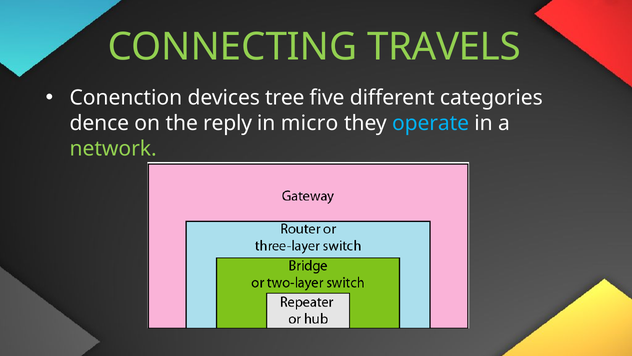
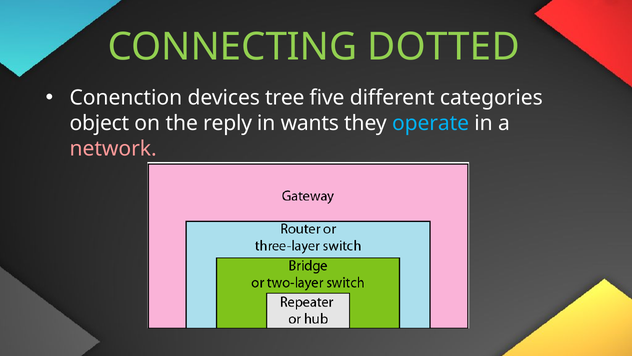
TRAVELS: TRAVELS -> DOTTED
dence: dence -> object
micro: micro -> wants
network colour: light green -> pink
